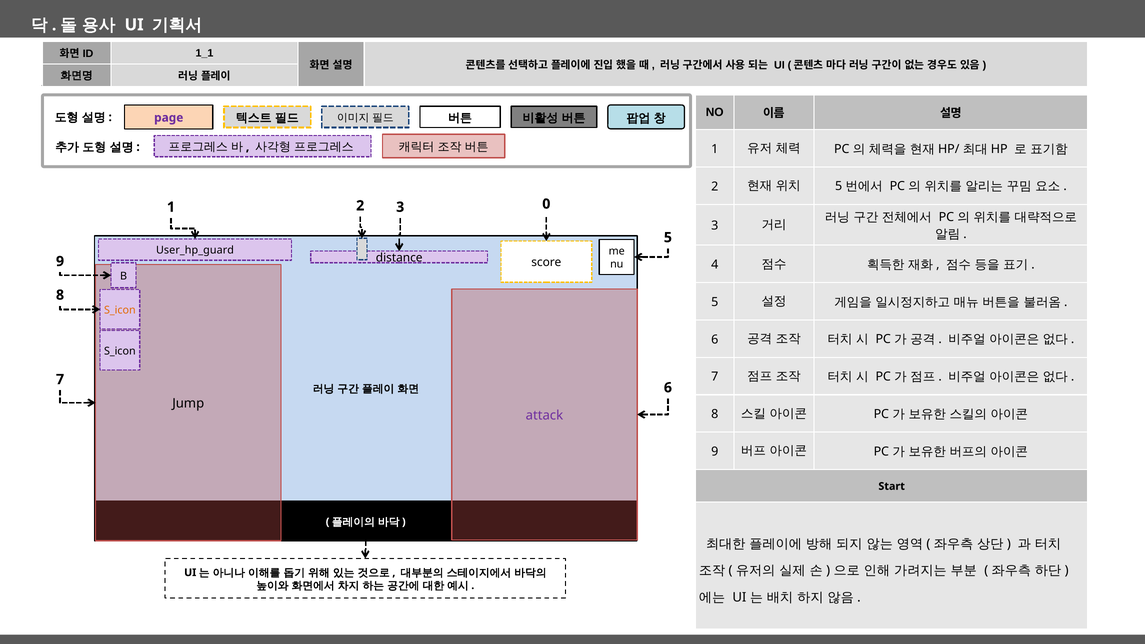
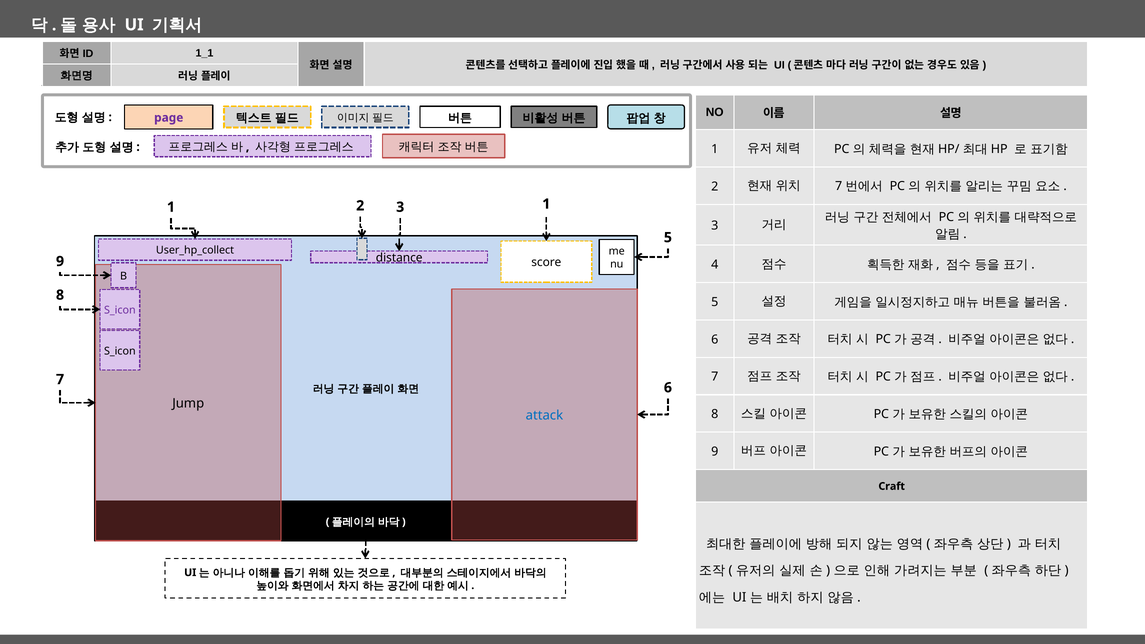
5 at (839, 186): 5 -> 7
3 0: 0 -> 1
User_hp_guard: User_hp_guard -> User_hp_collect
S_icon at (120, 310) colour: orange -> purple
attack colour: purple -> blue
Start: Start -> Craft
